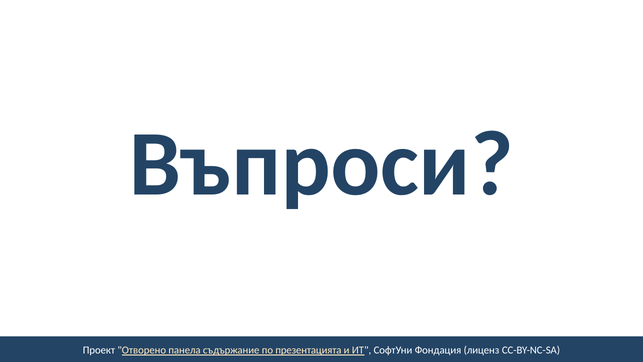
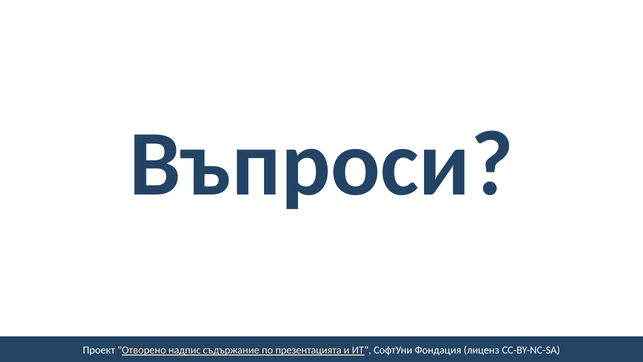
панела: панела -> надпис
